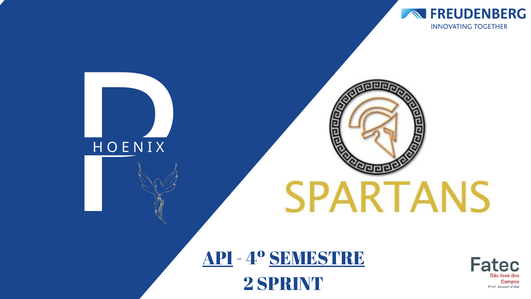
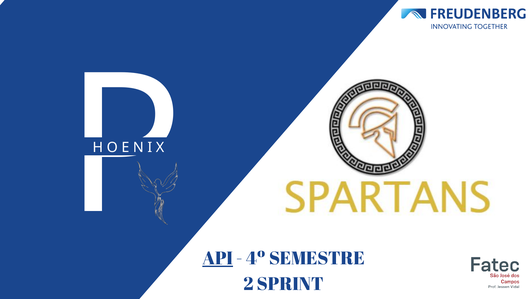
SEMESTRE underline: present -> none
